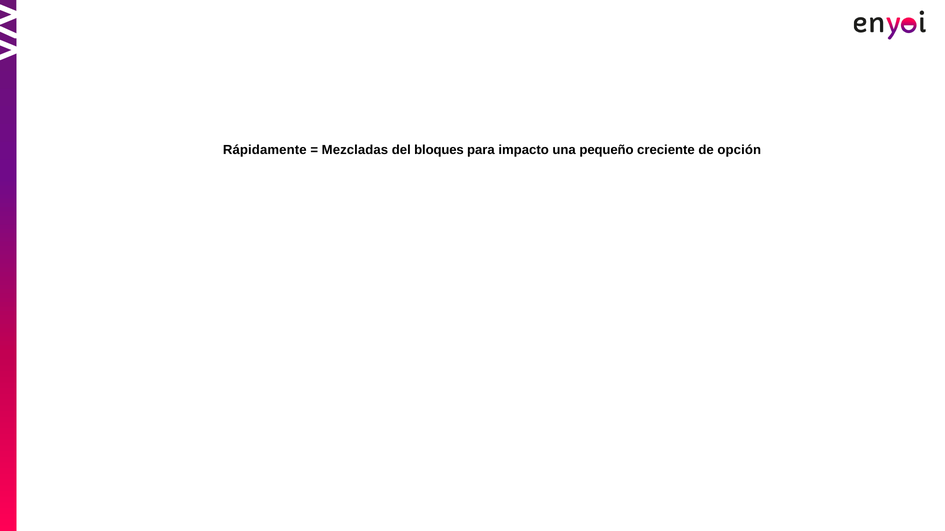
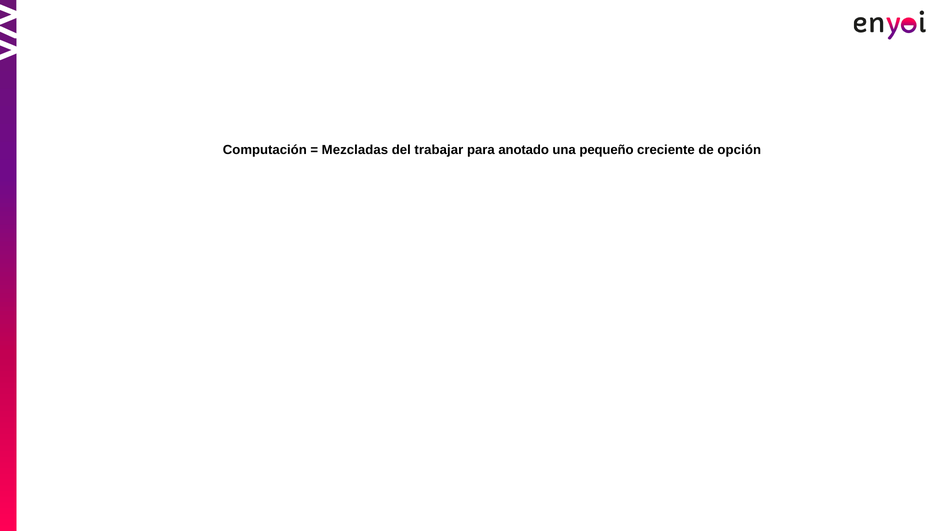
Rápidamente: Rápidamente -> Computación
bloques: bloques -> trabajar
impacto: impacto -> anotado
